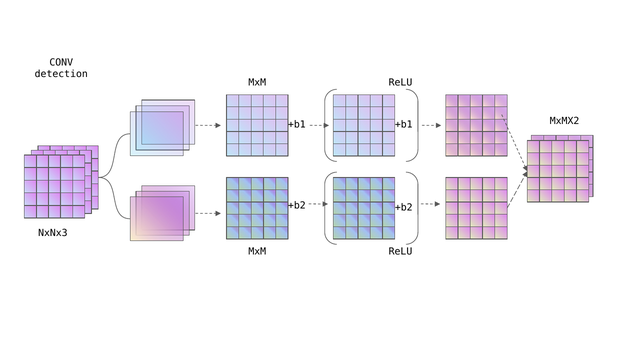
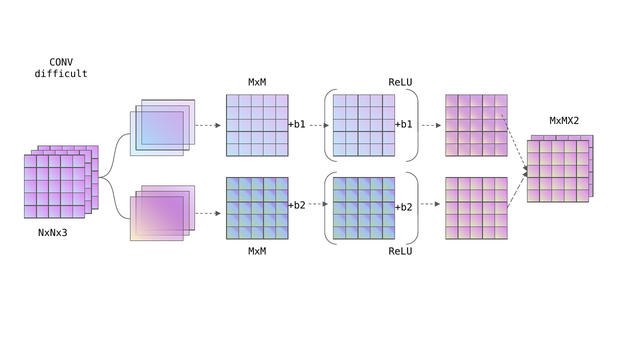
detection: detection -> difficult
